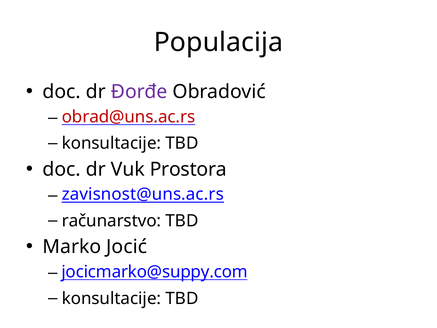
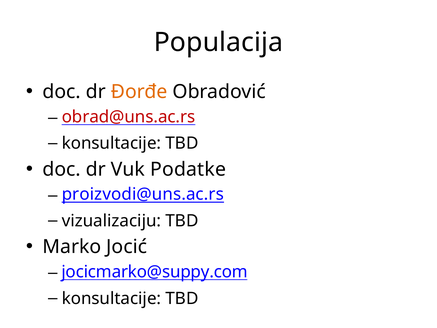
Đorđe colour: purple -> orange
Prostora: Prostora -> Podatke
zavisnost@uns.ac.rs: zavisnost@uns.ac.rs -> proizvodi@uns.ac.rs
računarstvo: računarstvo -> vizualizaciju
